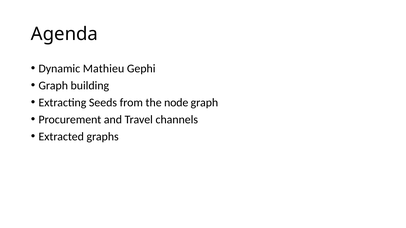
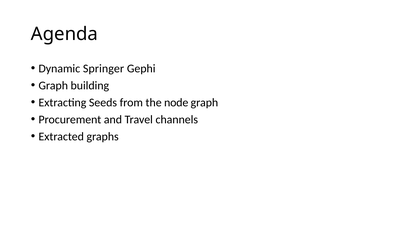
Mathieu: Mathieu -> Springer
